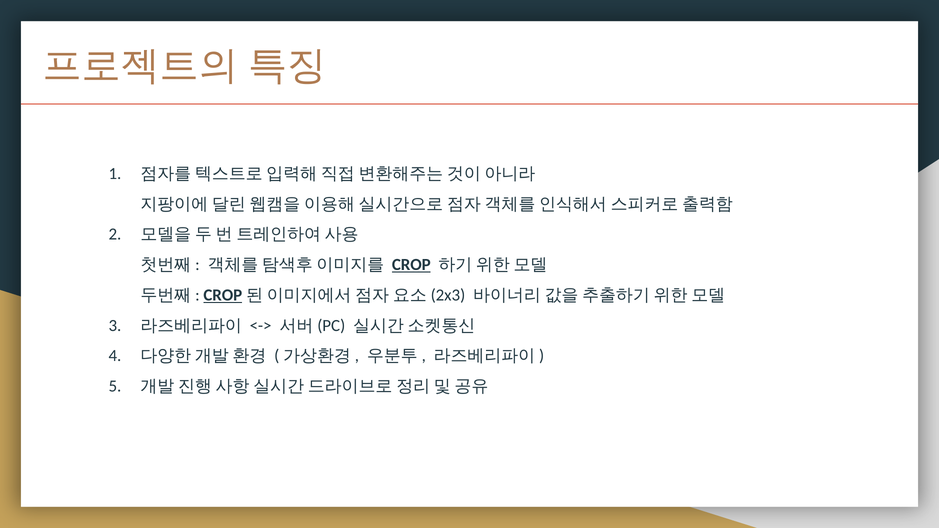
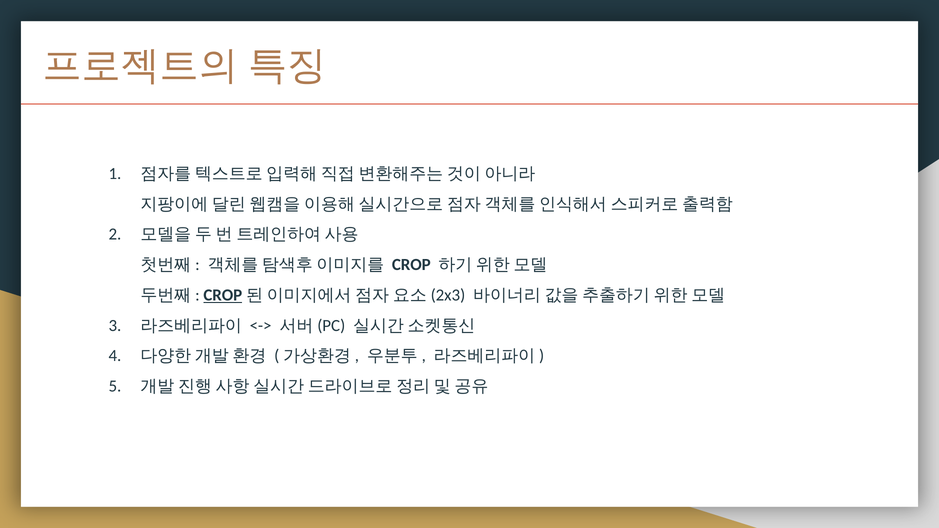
CROP at (411, 265) underline: present -> none
